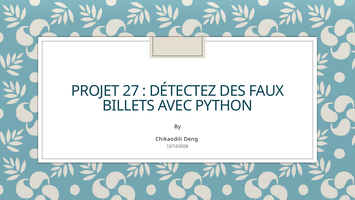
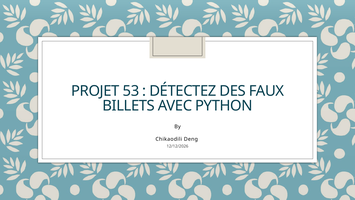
27: 27 -> 53
